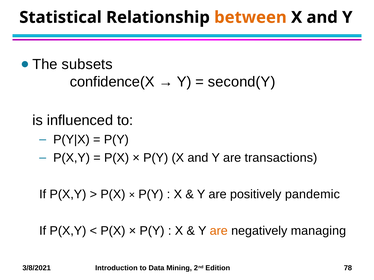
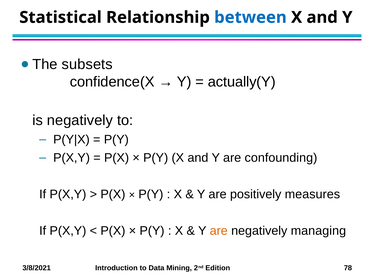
between colour: orange -> blue
second(Y: second(Y -> actually(Y
is influenced: influenced -> negatively
transactions: transactions -> confounding
pandemic: pandemic -> measures
